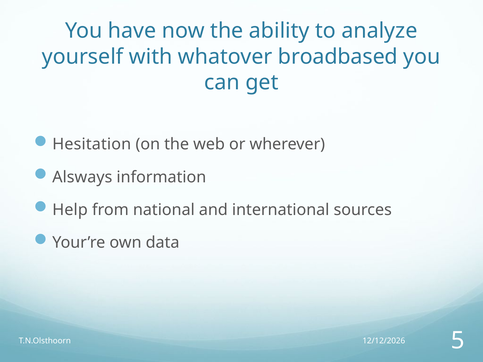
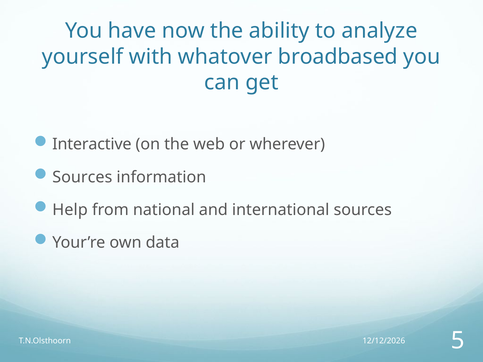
Hesitation: Hesitation -> Interactive
Alsways at (82, 177): Alsways -> Sources
